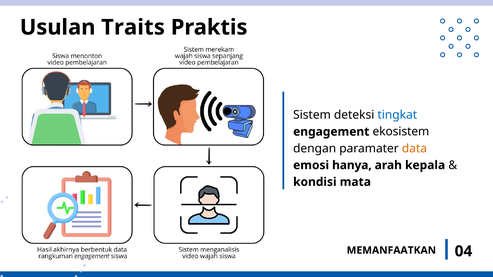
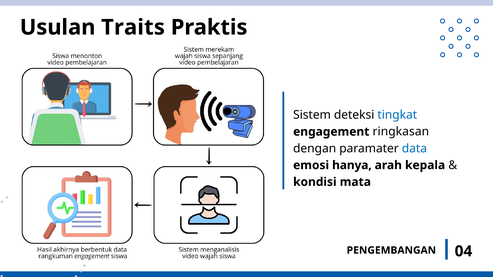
ekosistem: ekosistem -> ringkasan
data colour: orange -> blue
MEMANFAATKAN: MEMANFAATKAN -> PENGEMBANGAN
